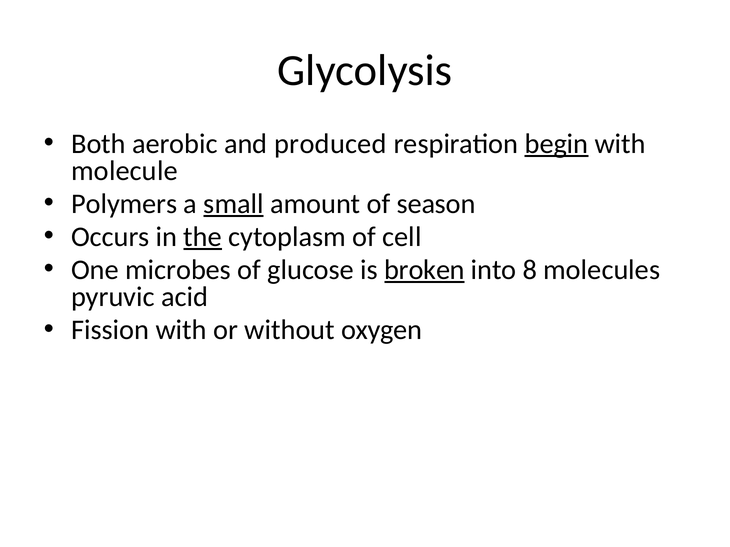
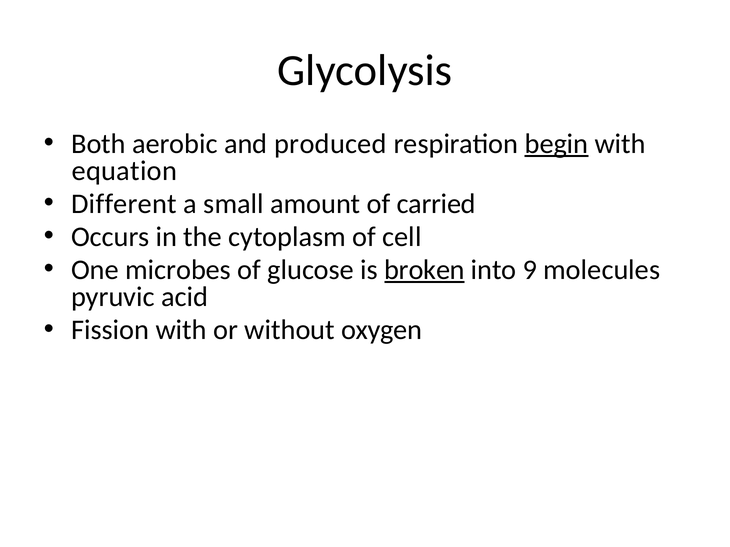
molecule: molecule -> equation
Polymers: Polymers -> Different
small underline: present -> none
season: season -> carried
the underline: present -> none
8: 8 -> 9
